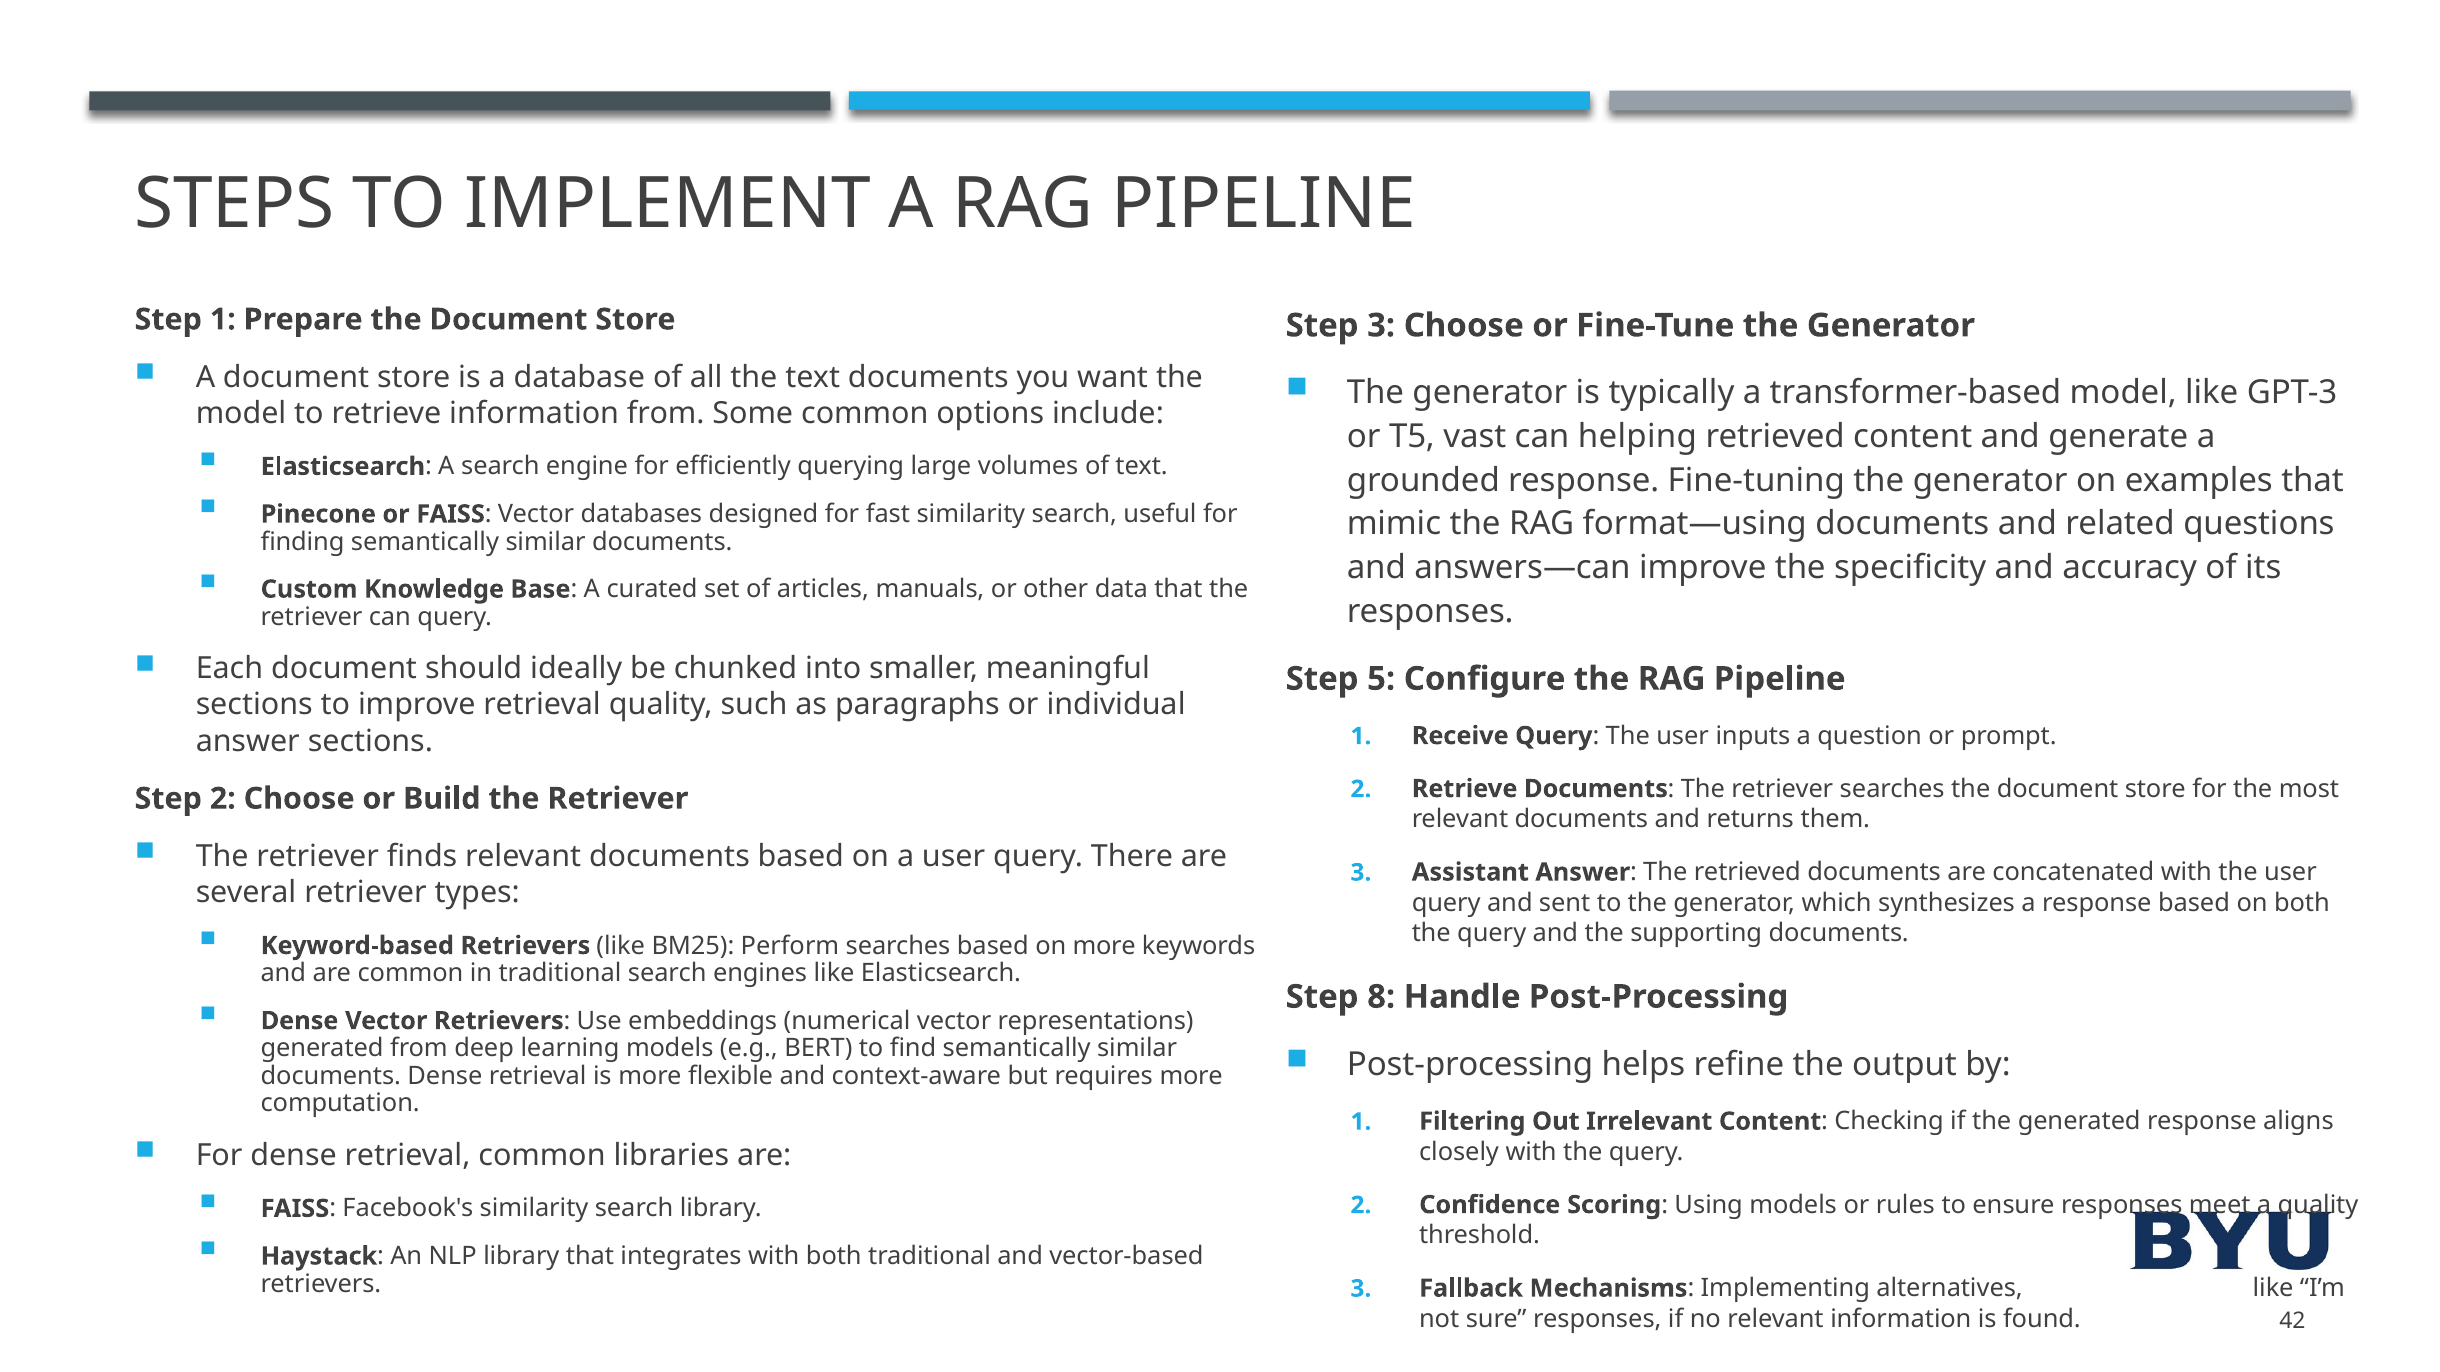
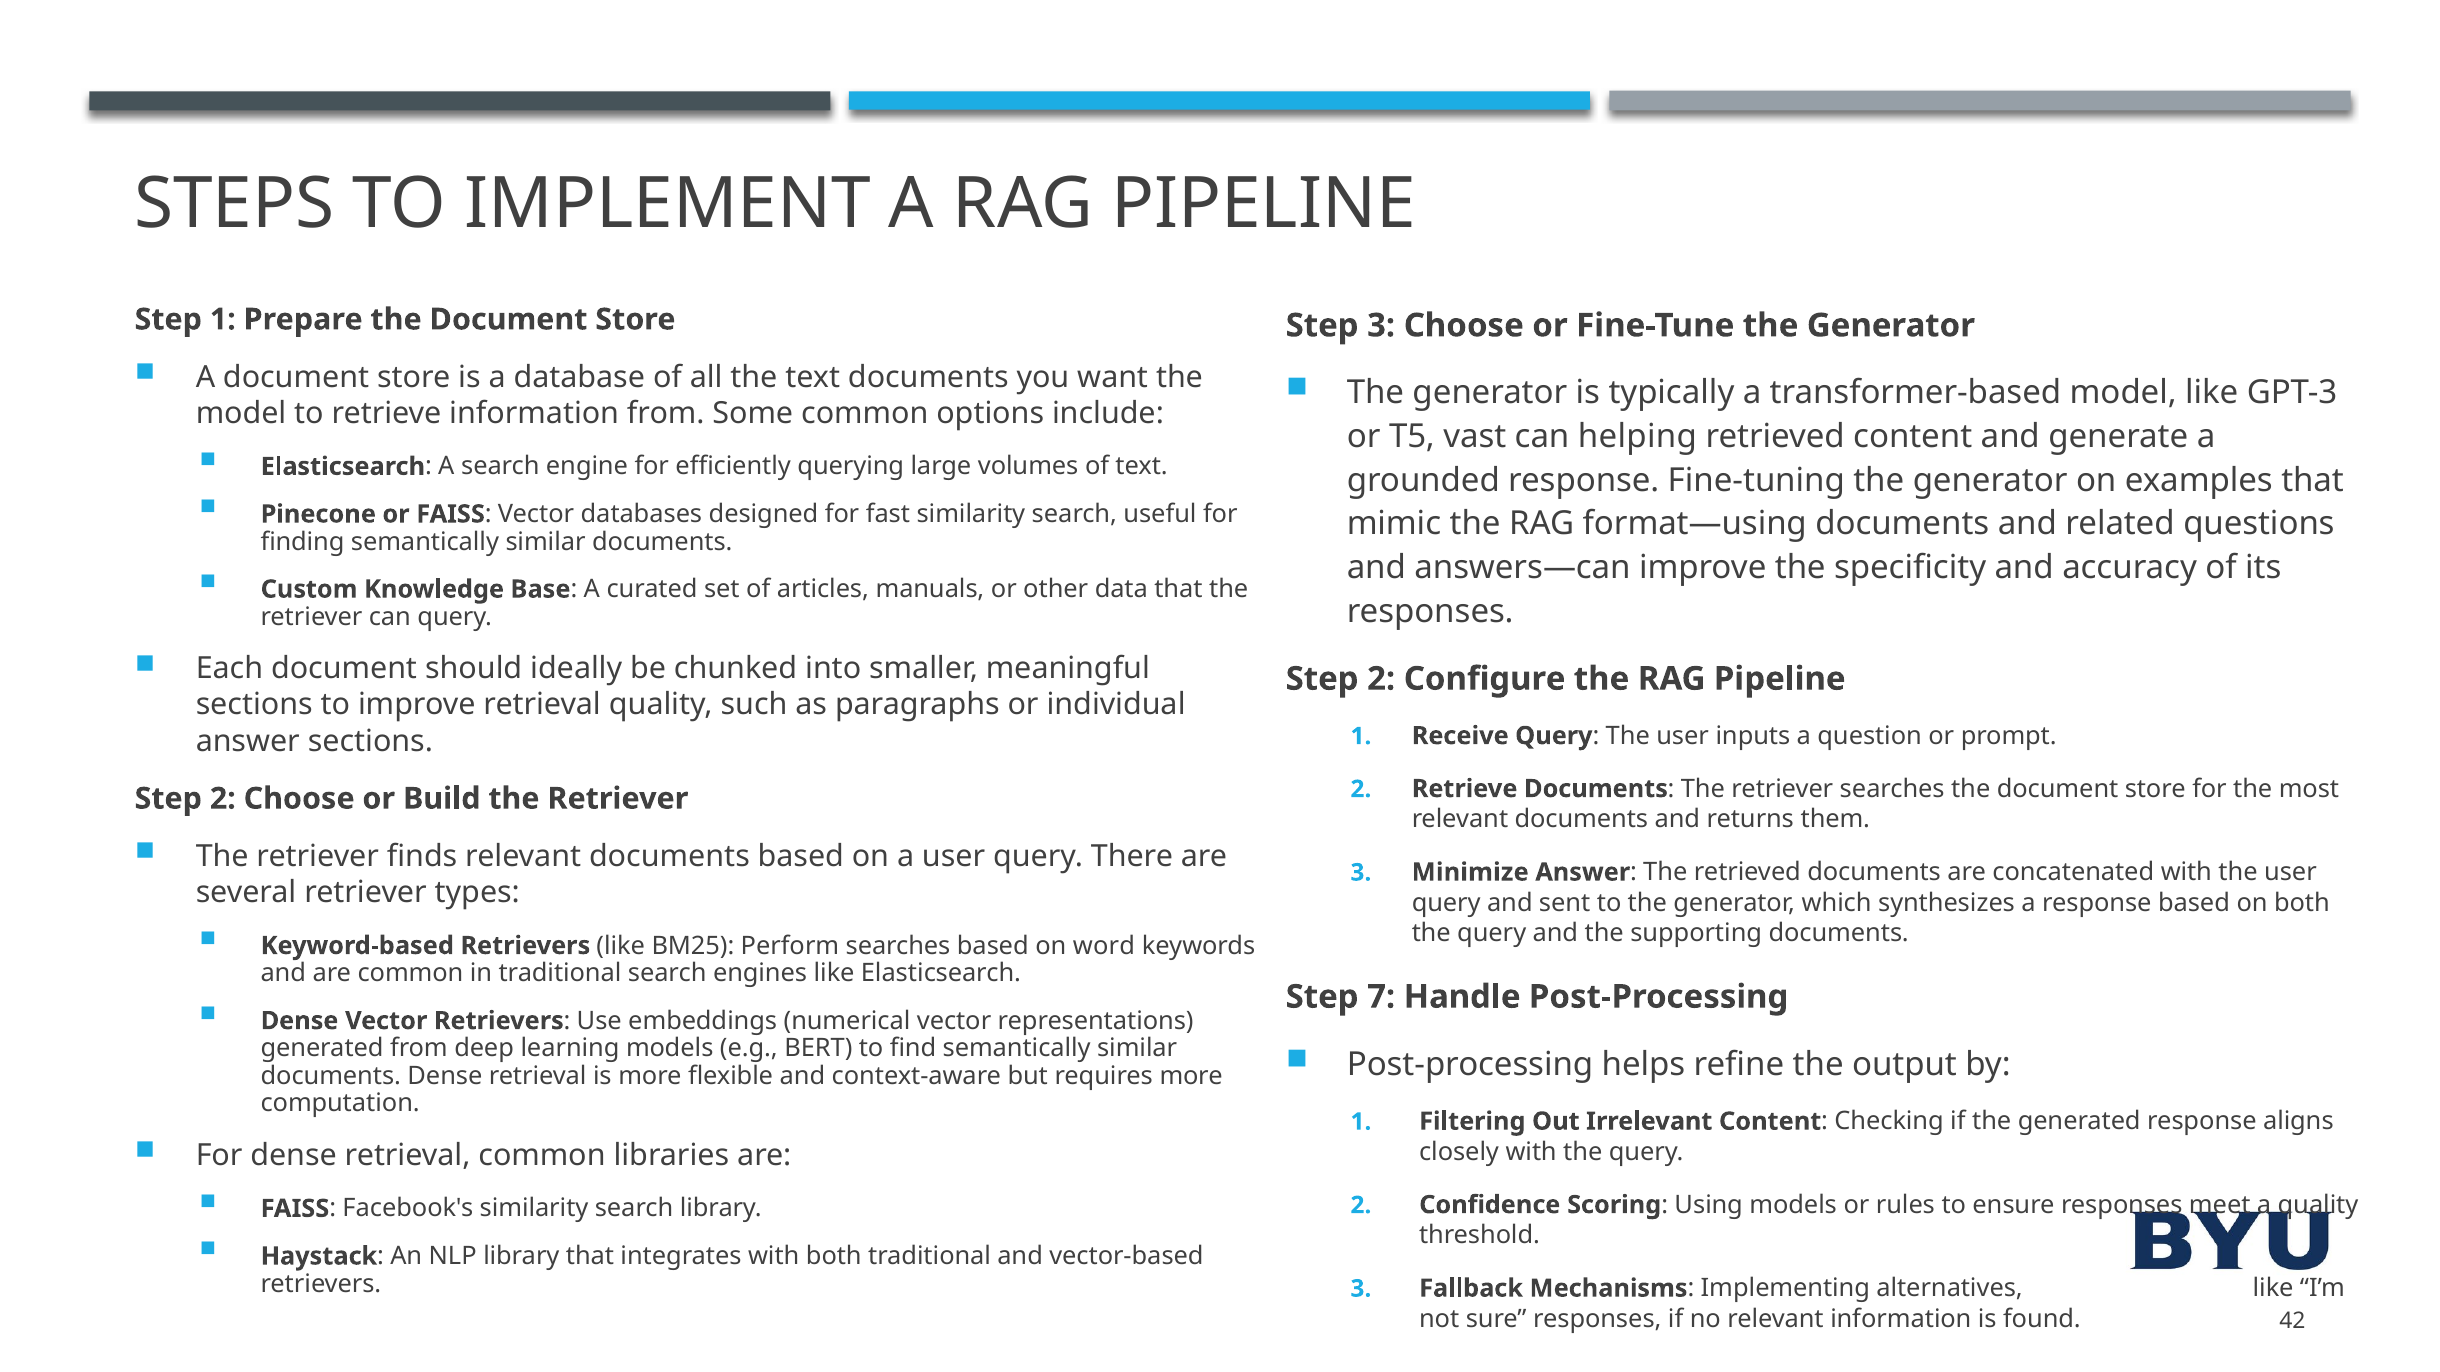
5 at (1381, 679): 5 -> 2
Assistant: Assistant -> Minimize
on more: more -> word
8: 8 -> 7
